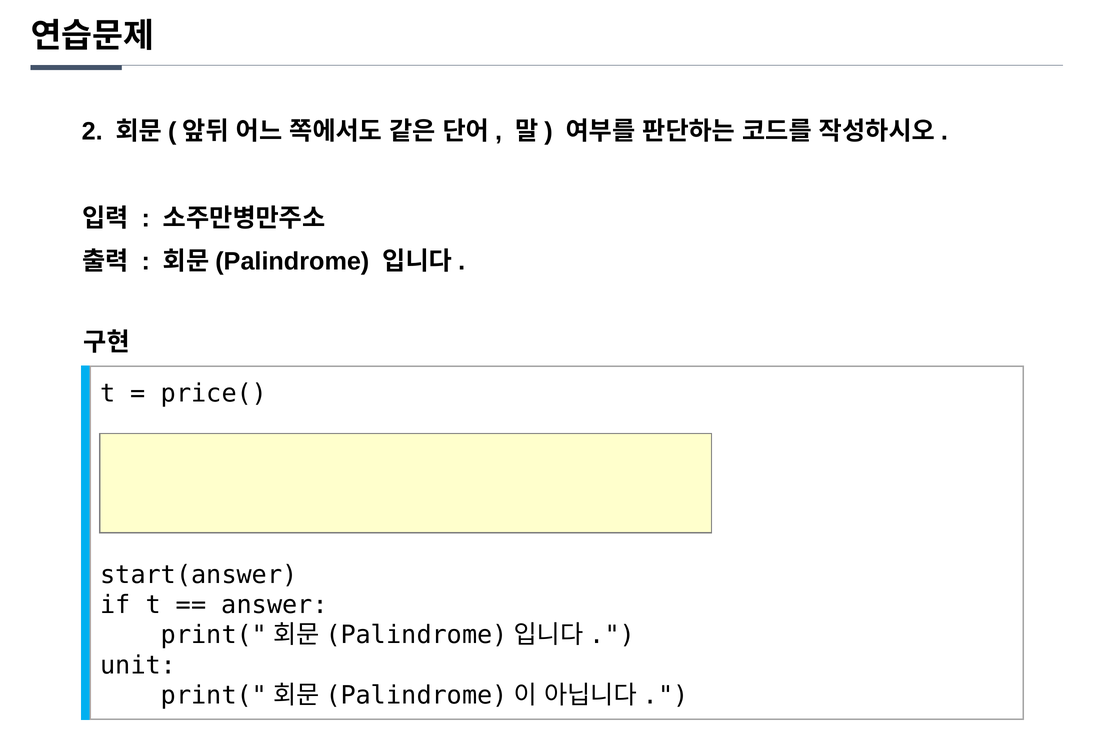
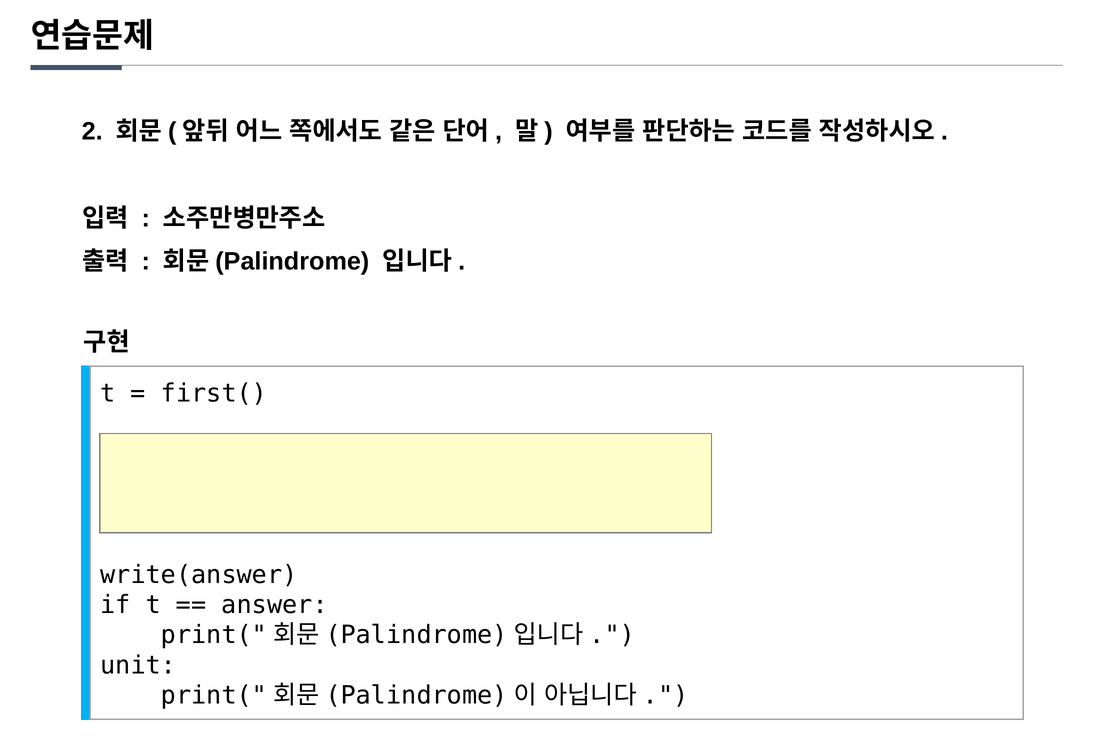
price(: price( -> first(
start(answer: start(answer -> write(answer
